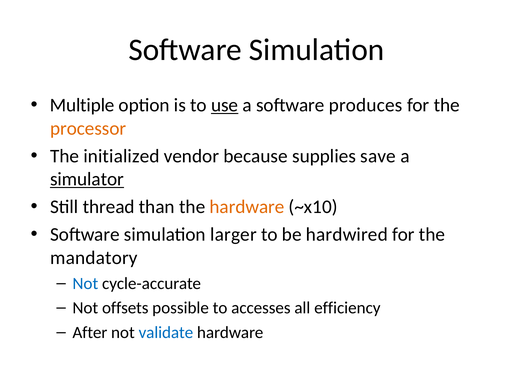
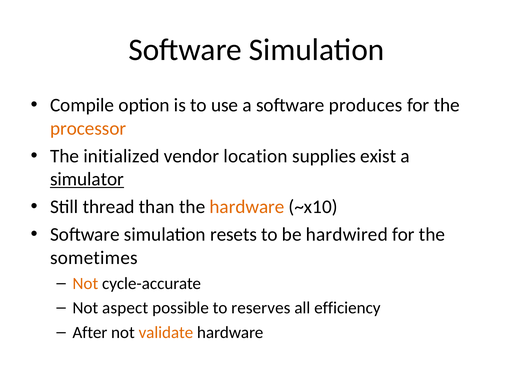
Multiple: Multiple -> Compile
use underline: present -> none
because: because -> location
save: save -> exist
larger: larger -> resets
mandatory: mandatory -> sometimes
Not at (85, 283) colour: blue -> orange
offsets: offsets -> aspect
accesses: accesses -> reserves
validate colour: blue -> orange
